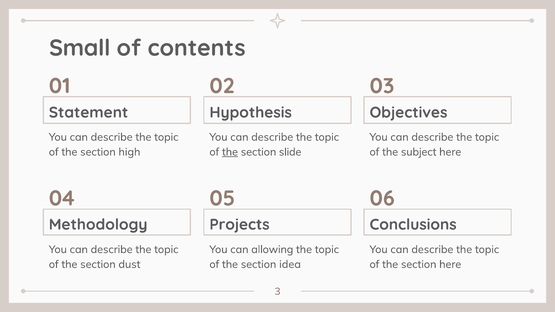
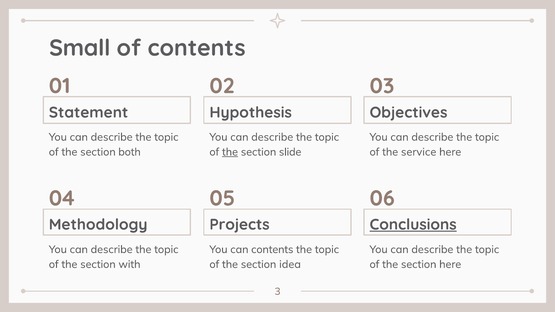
high: high -> both
subject: subject -> service
Conclusions underline: none -> present
can allowing: allowing -> contents
dust: dust -> with
